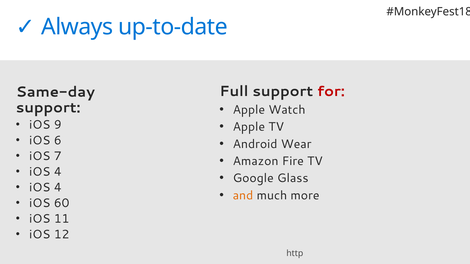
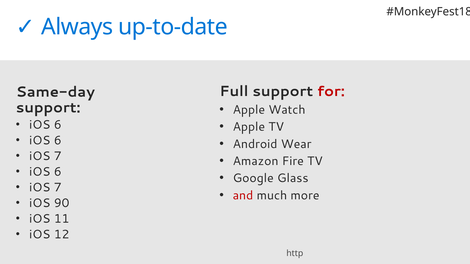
9 at (58, 125): 9 -> 6
4 at (58, 172): 4 -> 6
4 at (58, 188): 4 -> 7
and colour: orange -> red
60: 60 -> 90
